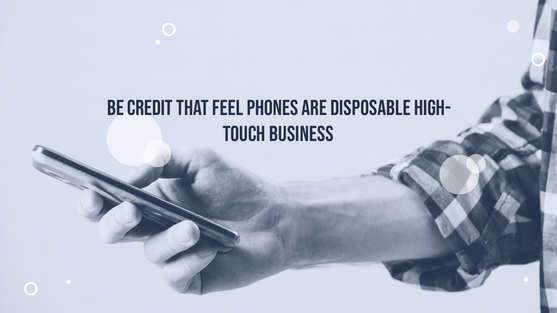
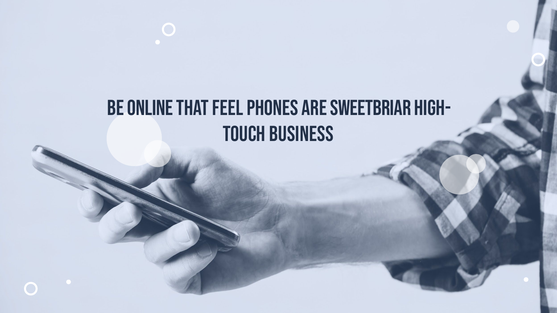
CREDIT: CREDIT -> ONLINE
DISPOSABLE: DISPOSABLE -> SWEETBRIAR
